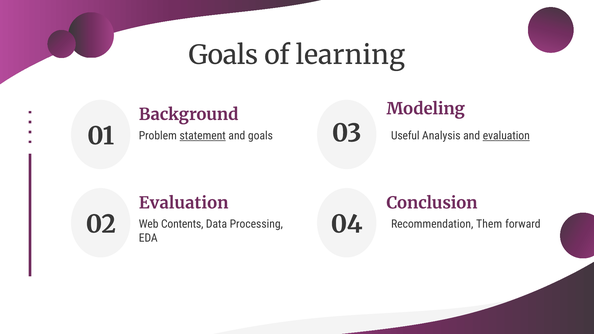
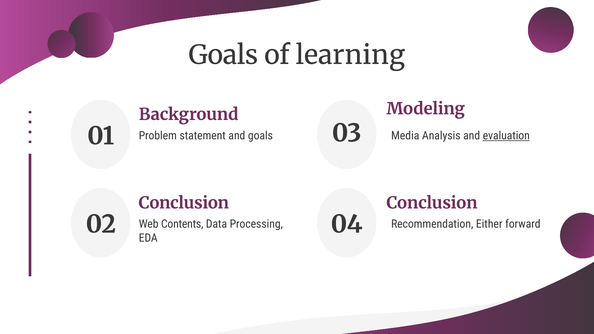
statement underline: present -> none
Useful: Useful -> Media
Evaluation at (184, 203): Evaluation -> Conclusion
Them: Them -> Either
